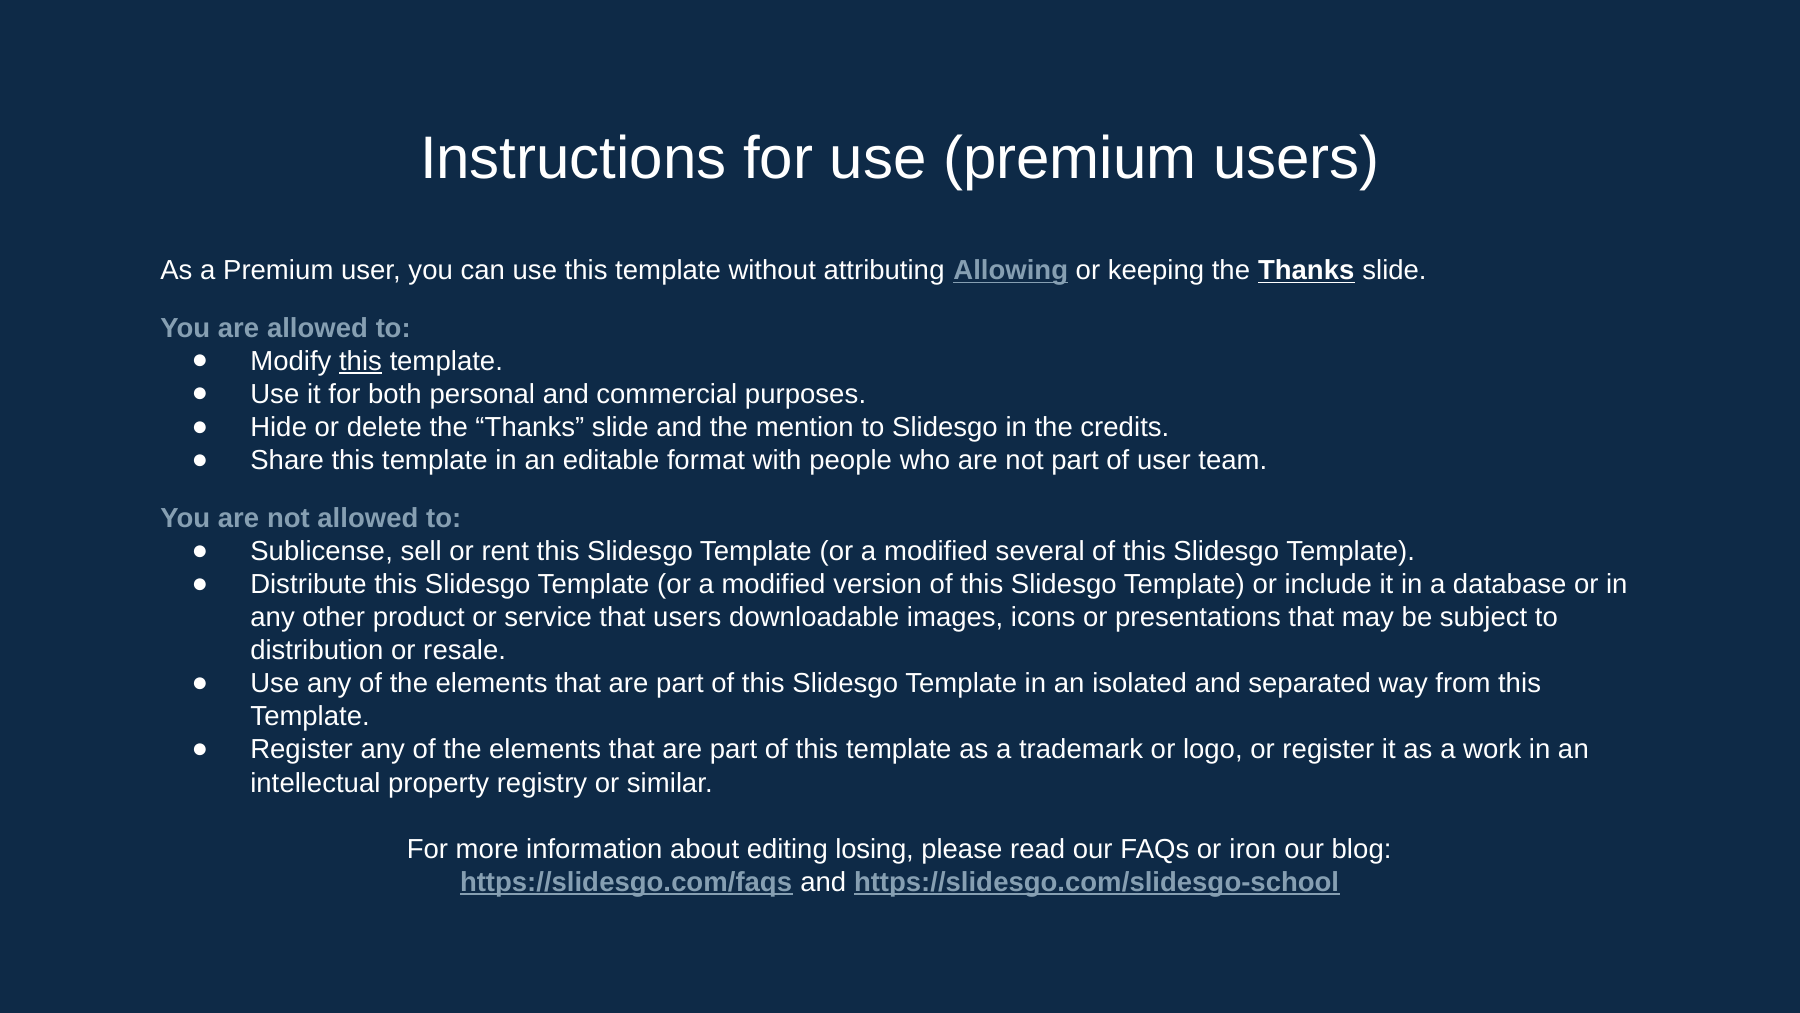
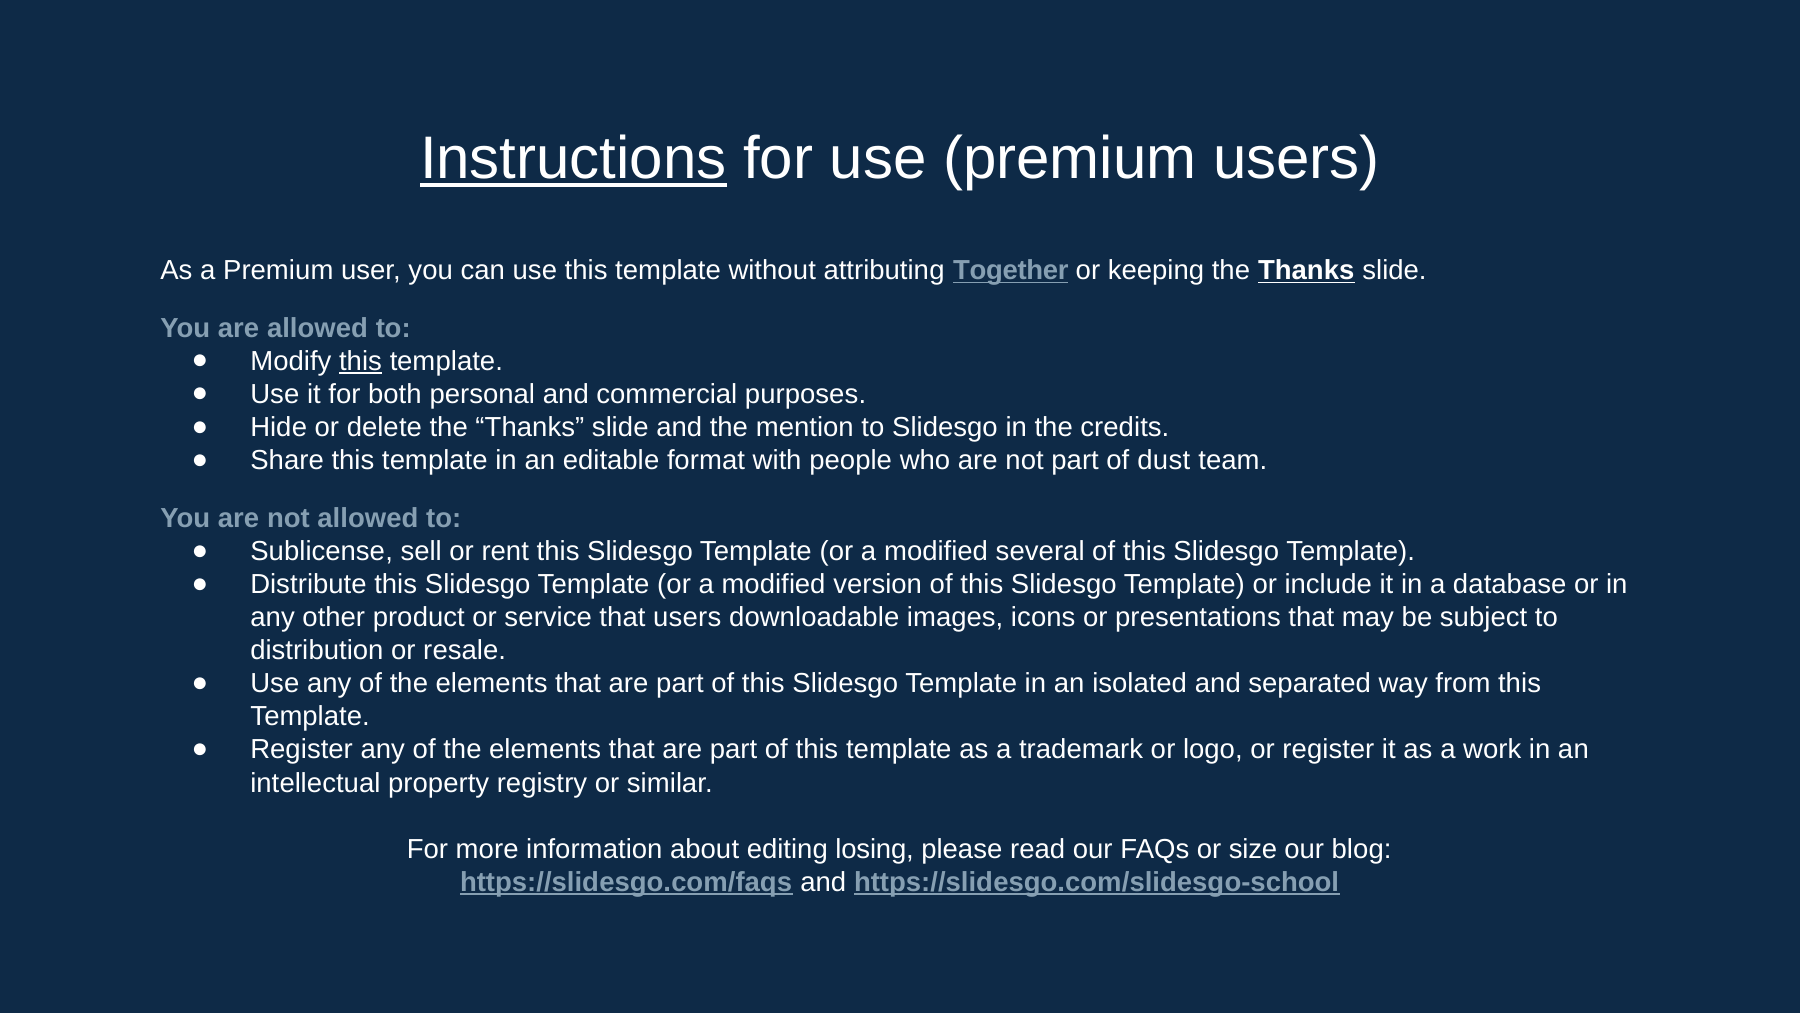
Instructions underline: none -> present
Allowing: Allowing -> Together
of user: user -> dust
iron: iron -> size
